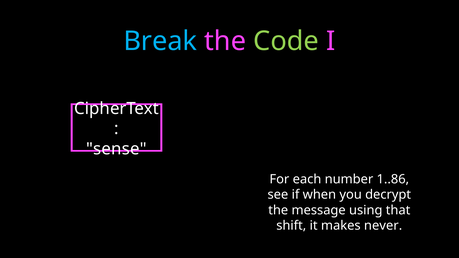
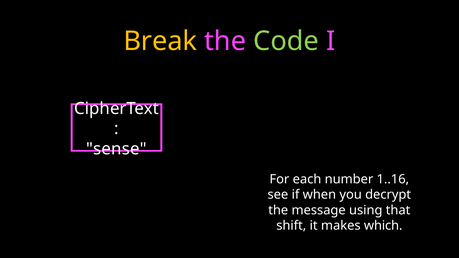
Break colour: light blue -> yellow
1..86: 1..86 -> 1..16
never: never -> which
